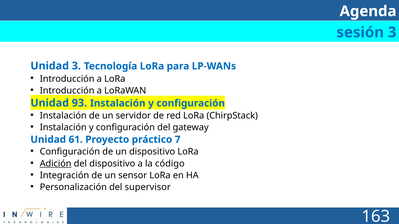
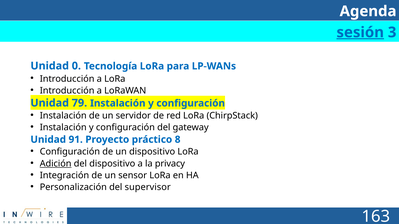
sesión underline: none -> present
Unidad 3: 3 -> 0
93: 93 -> 79
61: 61 -> 91
7: 7 -> 8
código: código -> privacy
